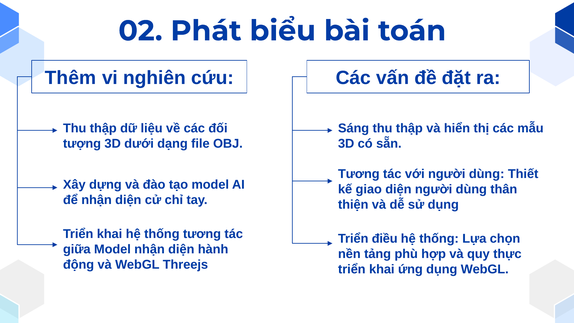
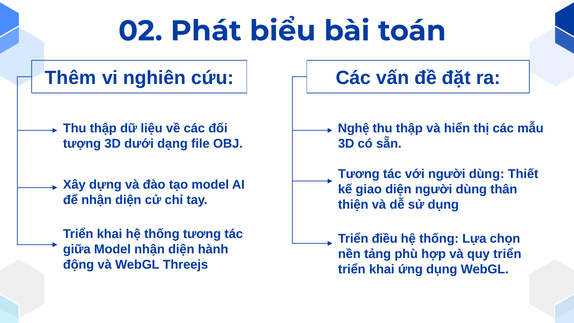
Sáng: Sáng -> Nghệ
quy thực: thực -> triển
